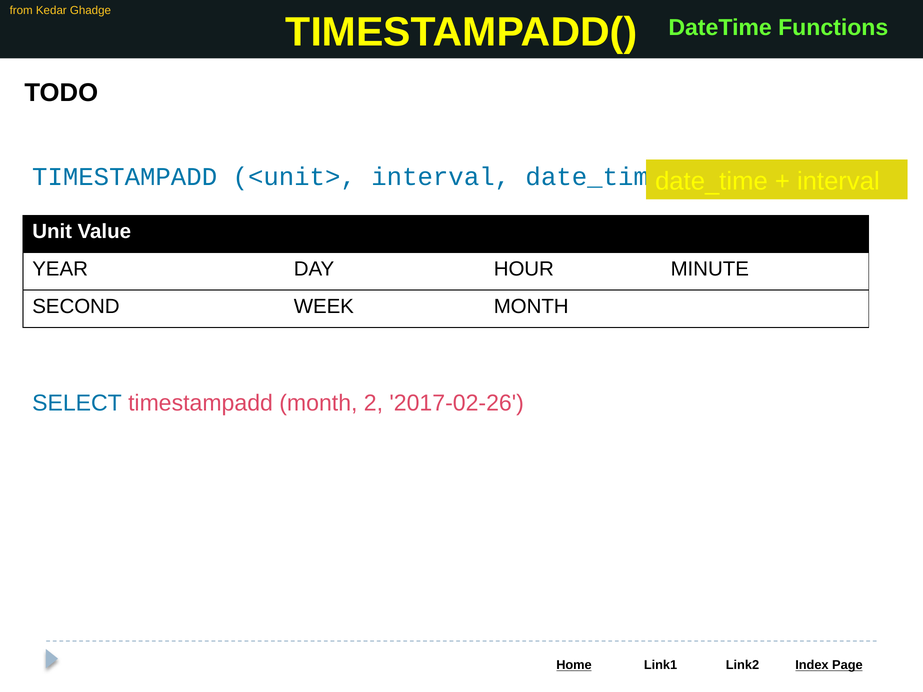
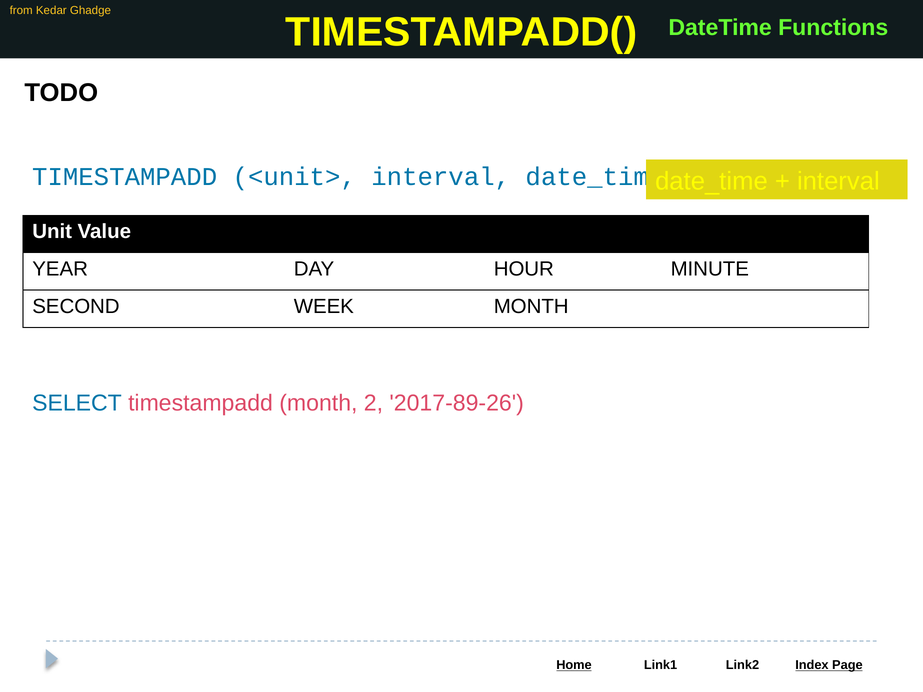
2017-02-26: 2017-02-26 -> 2017-89-26
